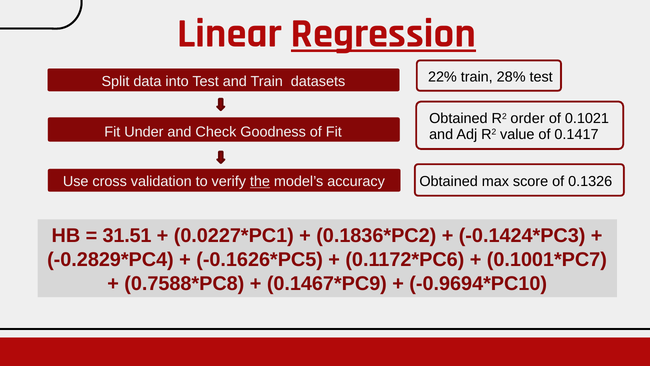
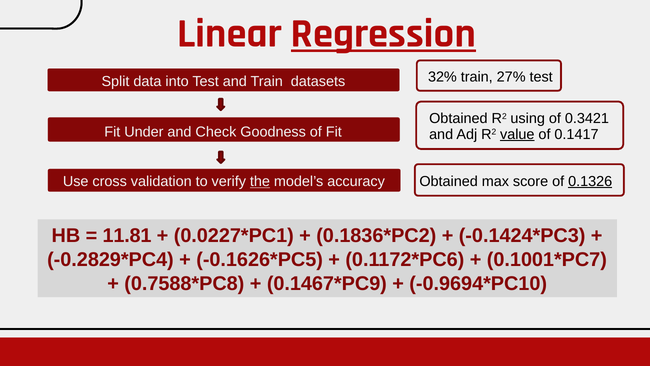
22%: 22% -> 32%
28%: 28% -> 27%
order: order -> using
0.1021: 0.1021 -> 0.3421
value underline: none -> present
0.1326 underline: none -> present
31.51: 31.51 -> 11.81
